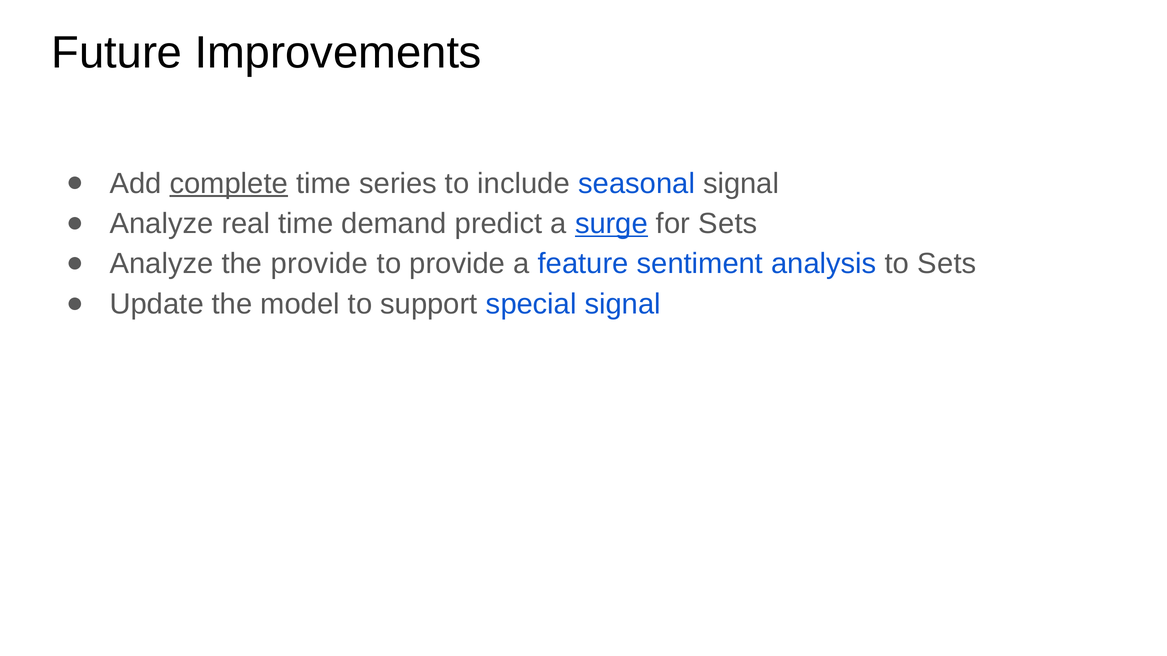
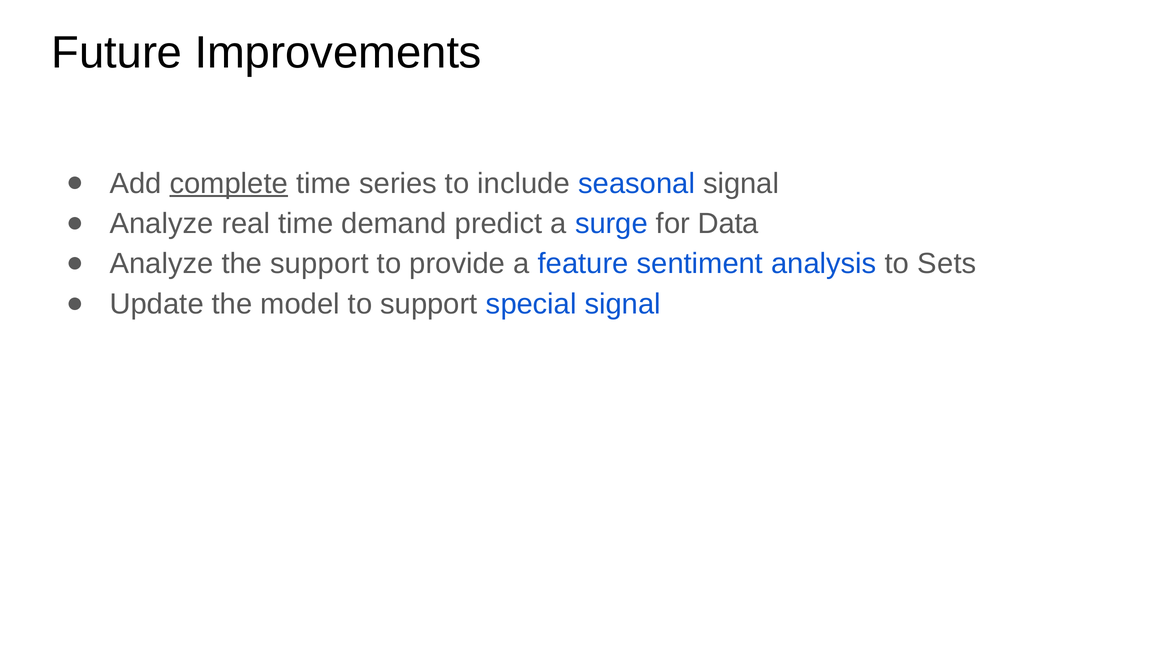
surge underline: present -> none
for Sets: Sets -> Data
the provide: provide -> support
